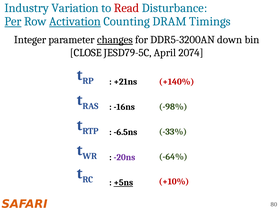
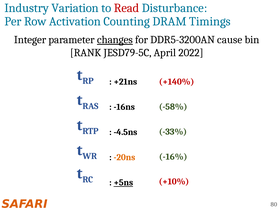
Per underline: present -> none
Activation underline: present -> none
down: down -> cause
CLOSE: CLOSE -> RANK
2074: 2074 -> 2022
-98%: -98% -> -58%
-6.5ns: -6.5ns -> -4.5ns
-64%: -64% -> -16%
-20ns colour: purple -> orange
